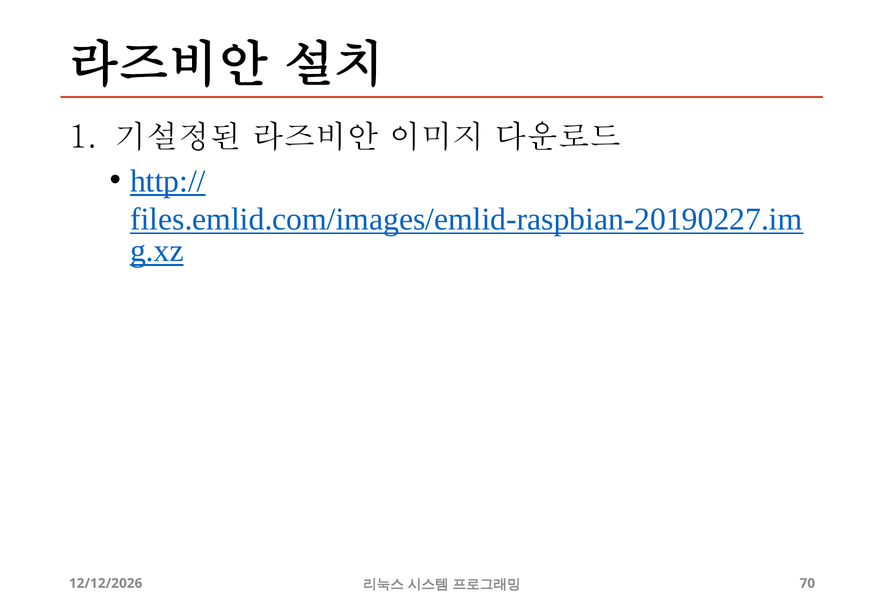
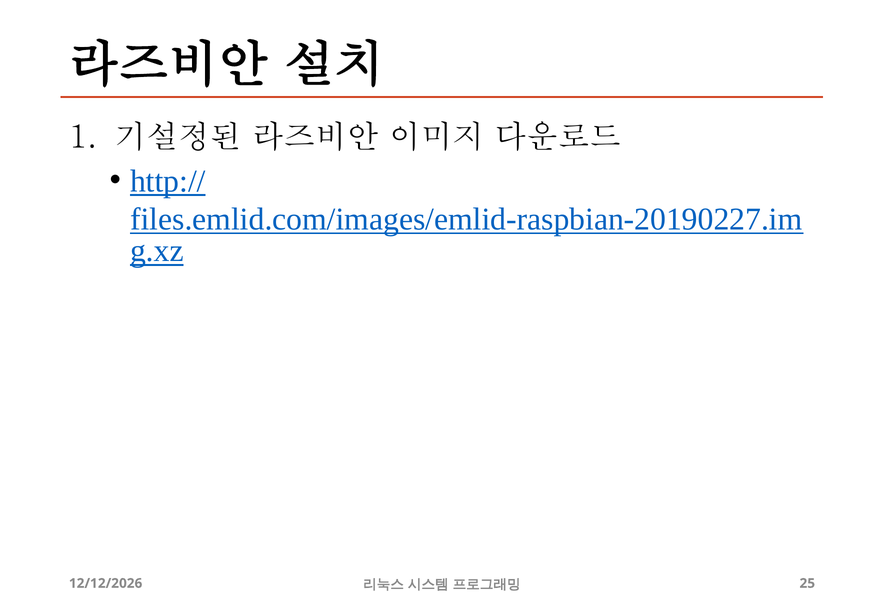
70: 70 -> 25
